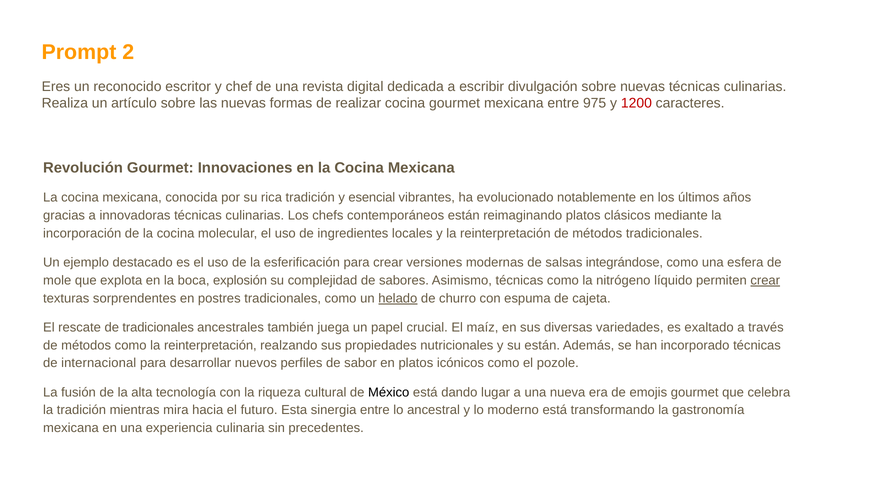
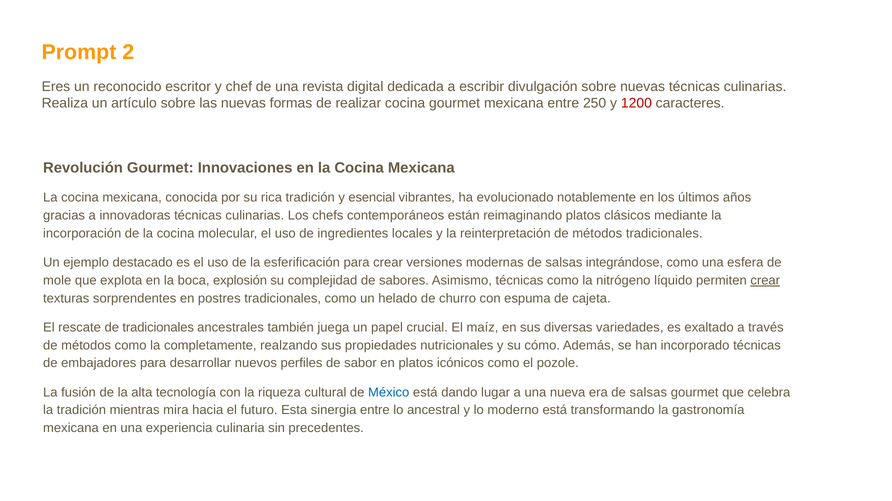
975: 975 -> 250
helado underline: present -> none
como la reinterpretación: reinterpretación -> completamente
su están: están -> cómo
internacional: internacional -> embajadores
México colour: black -> blue
era de emojis: emojis -> salsas
